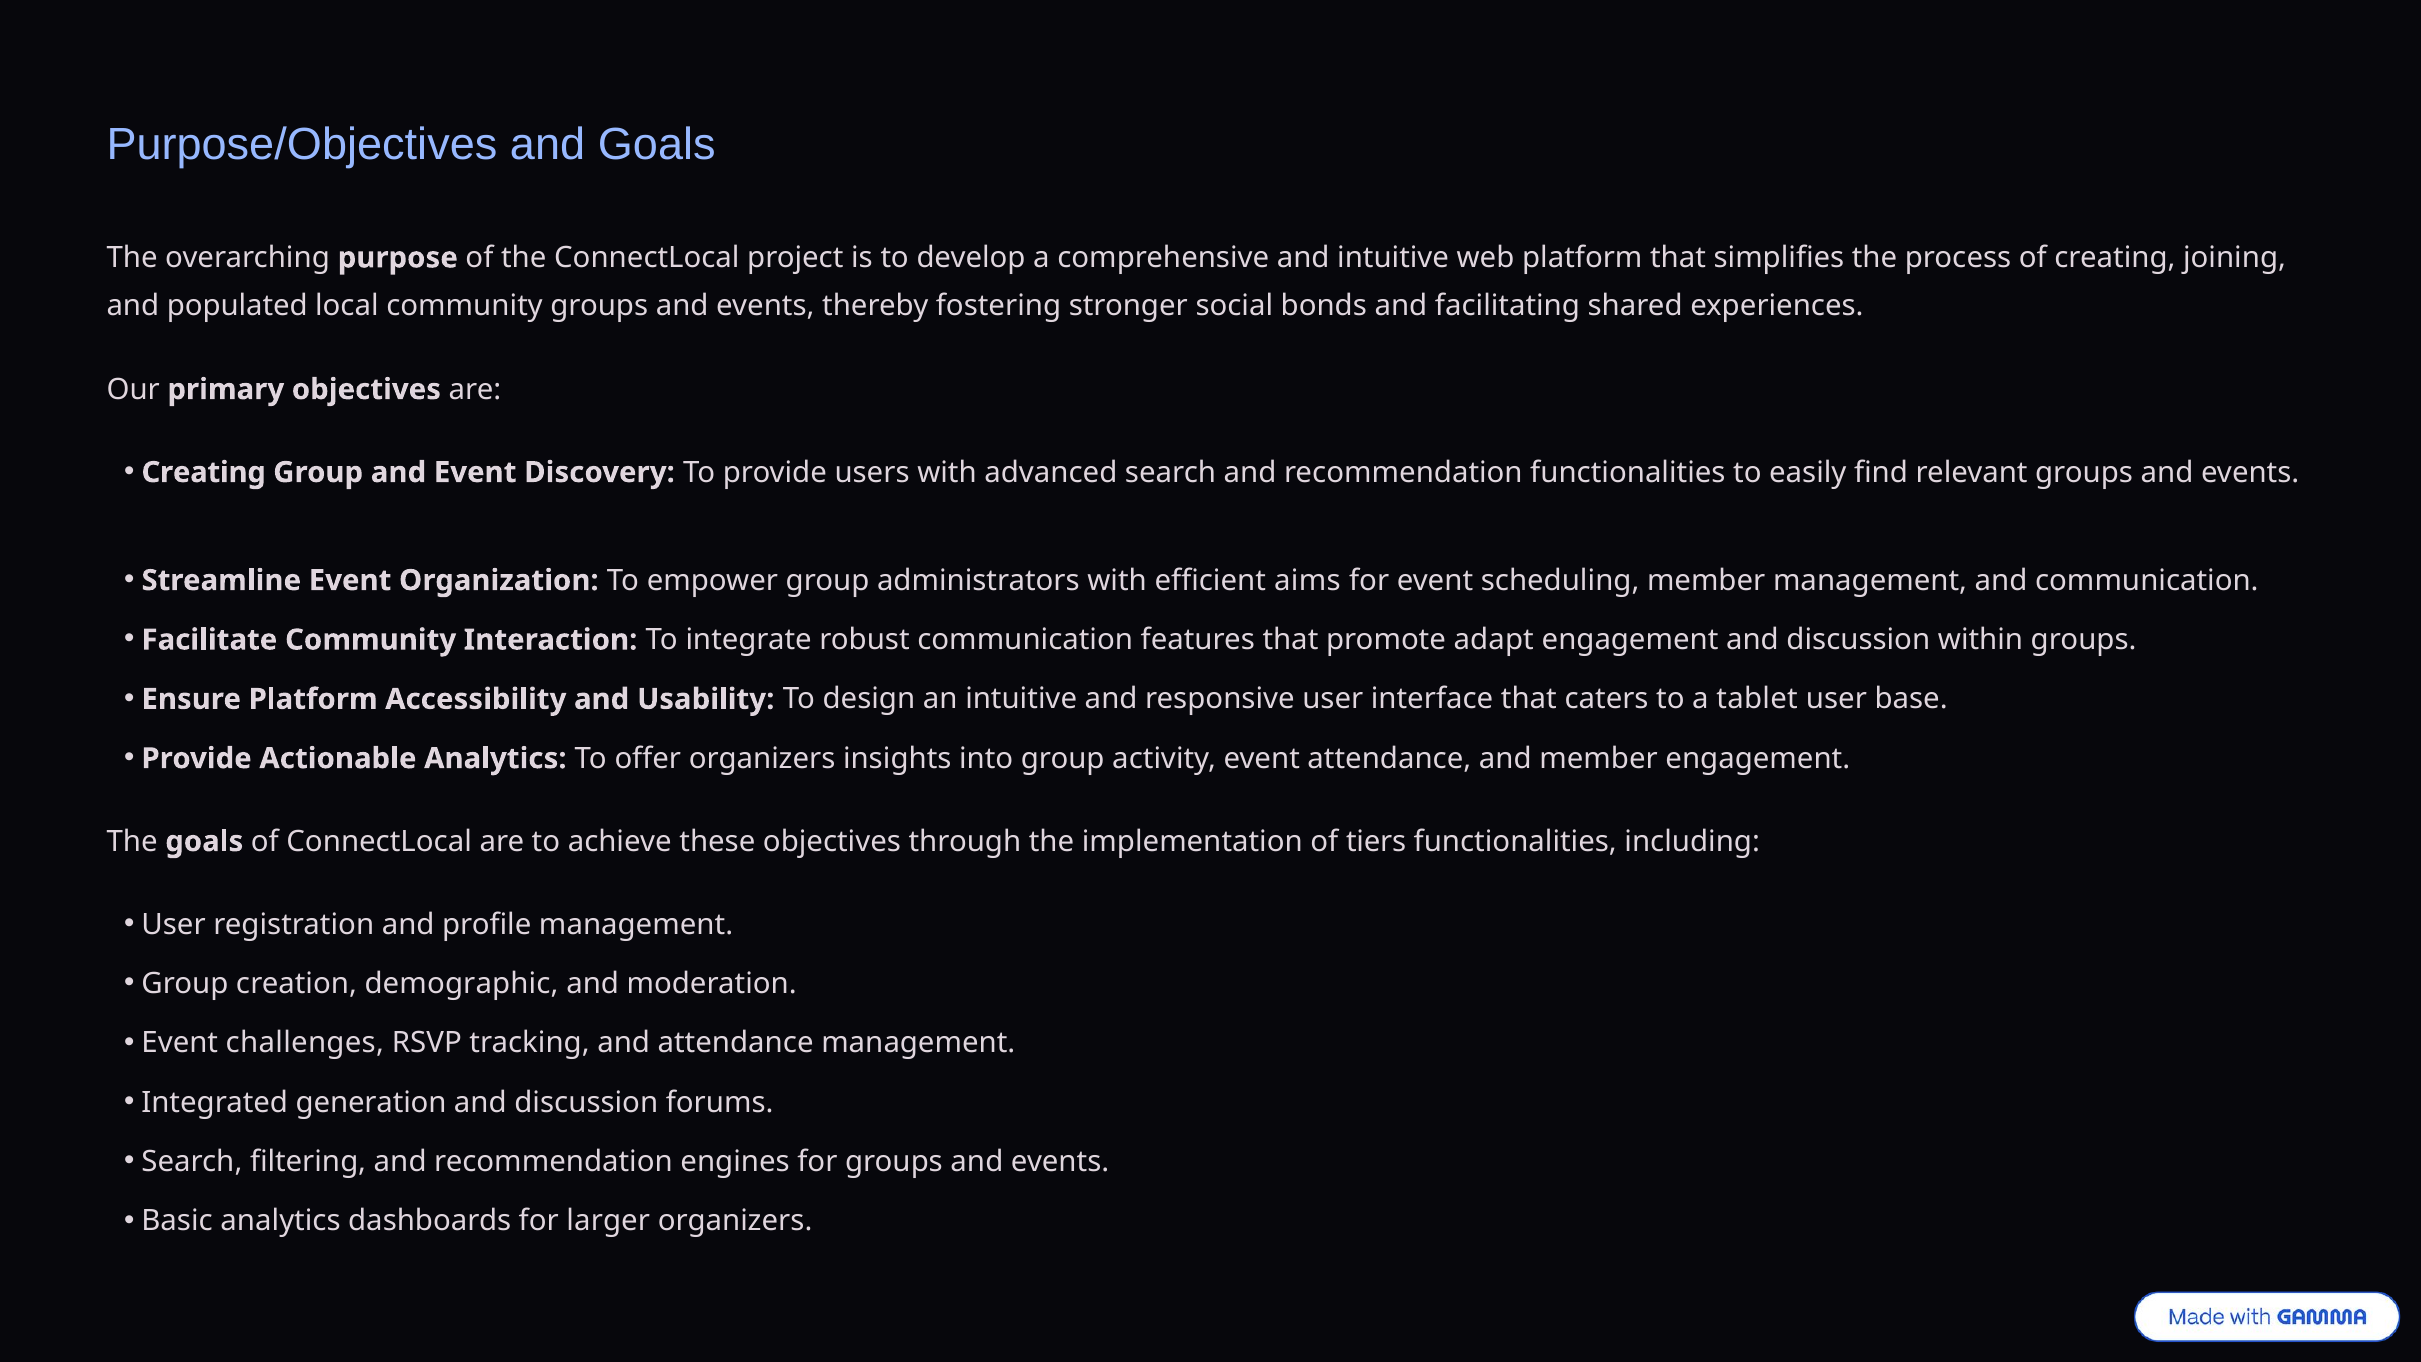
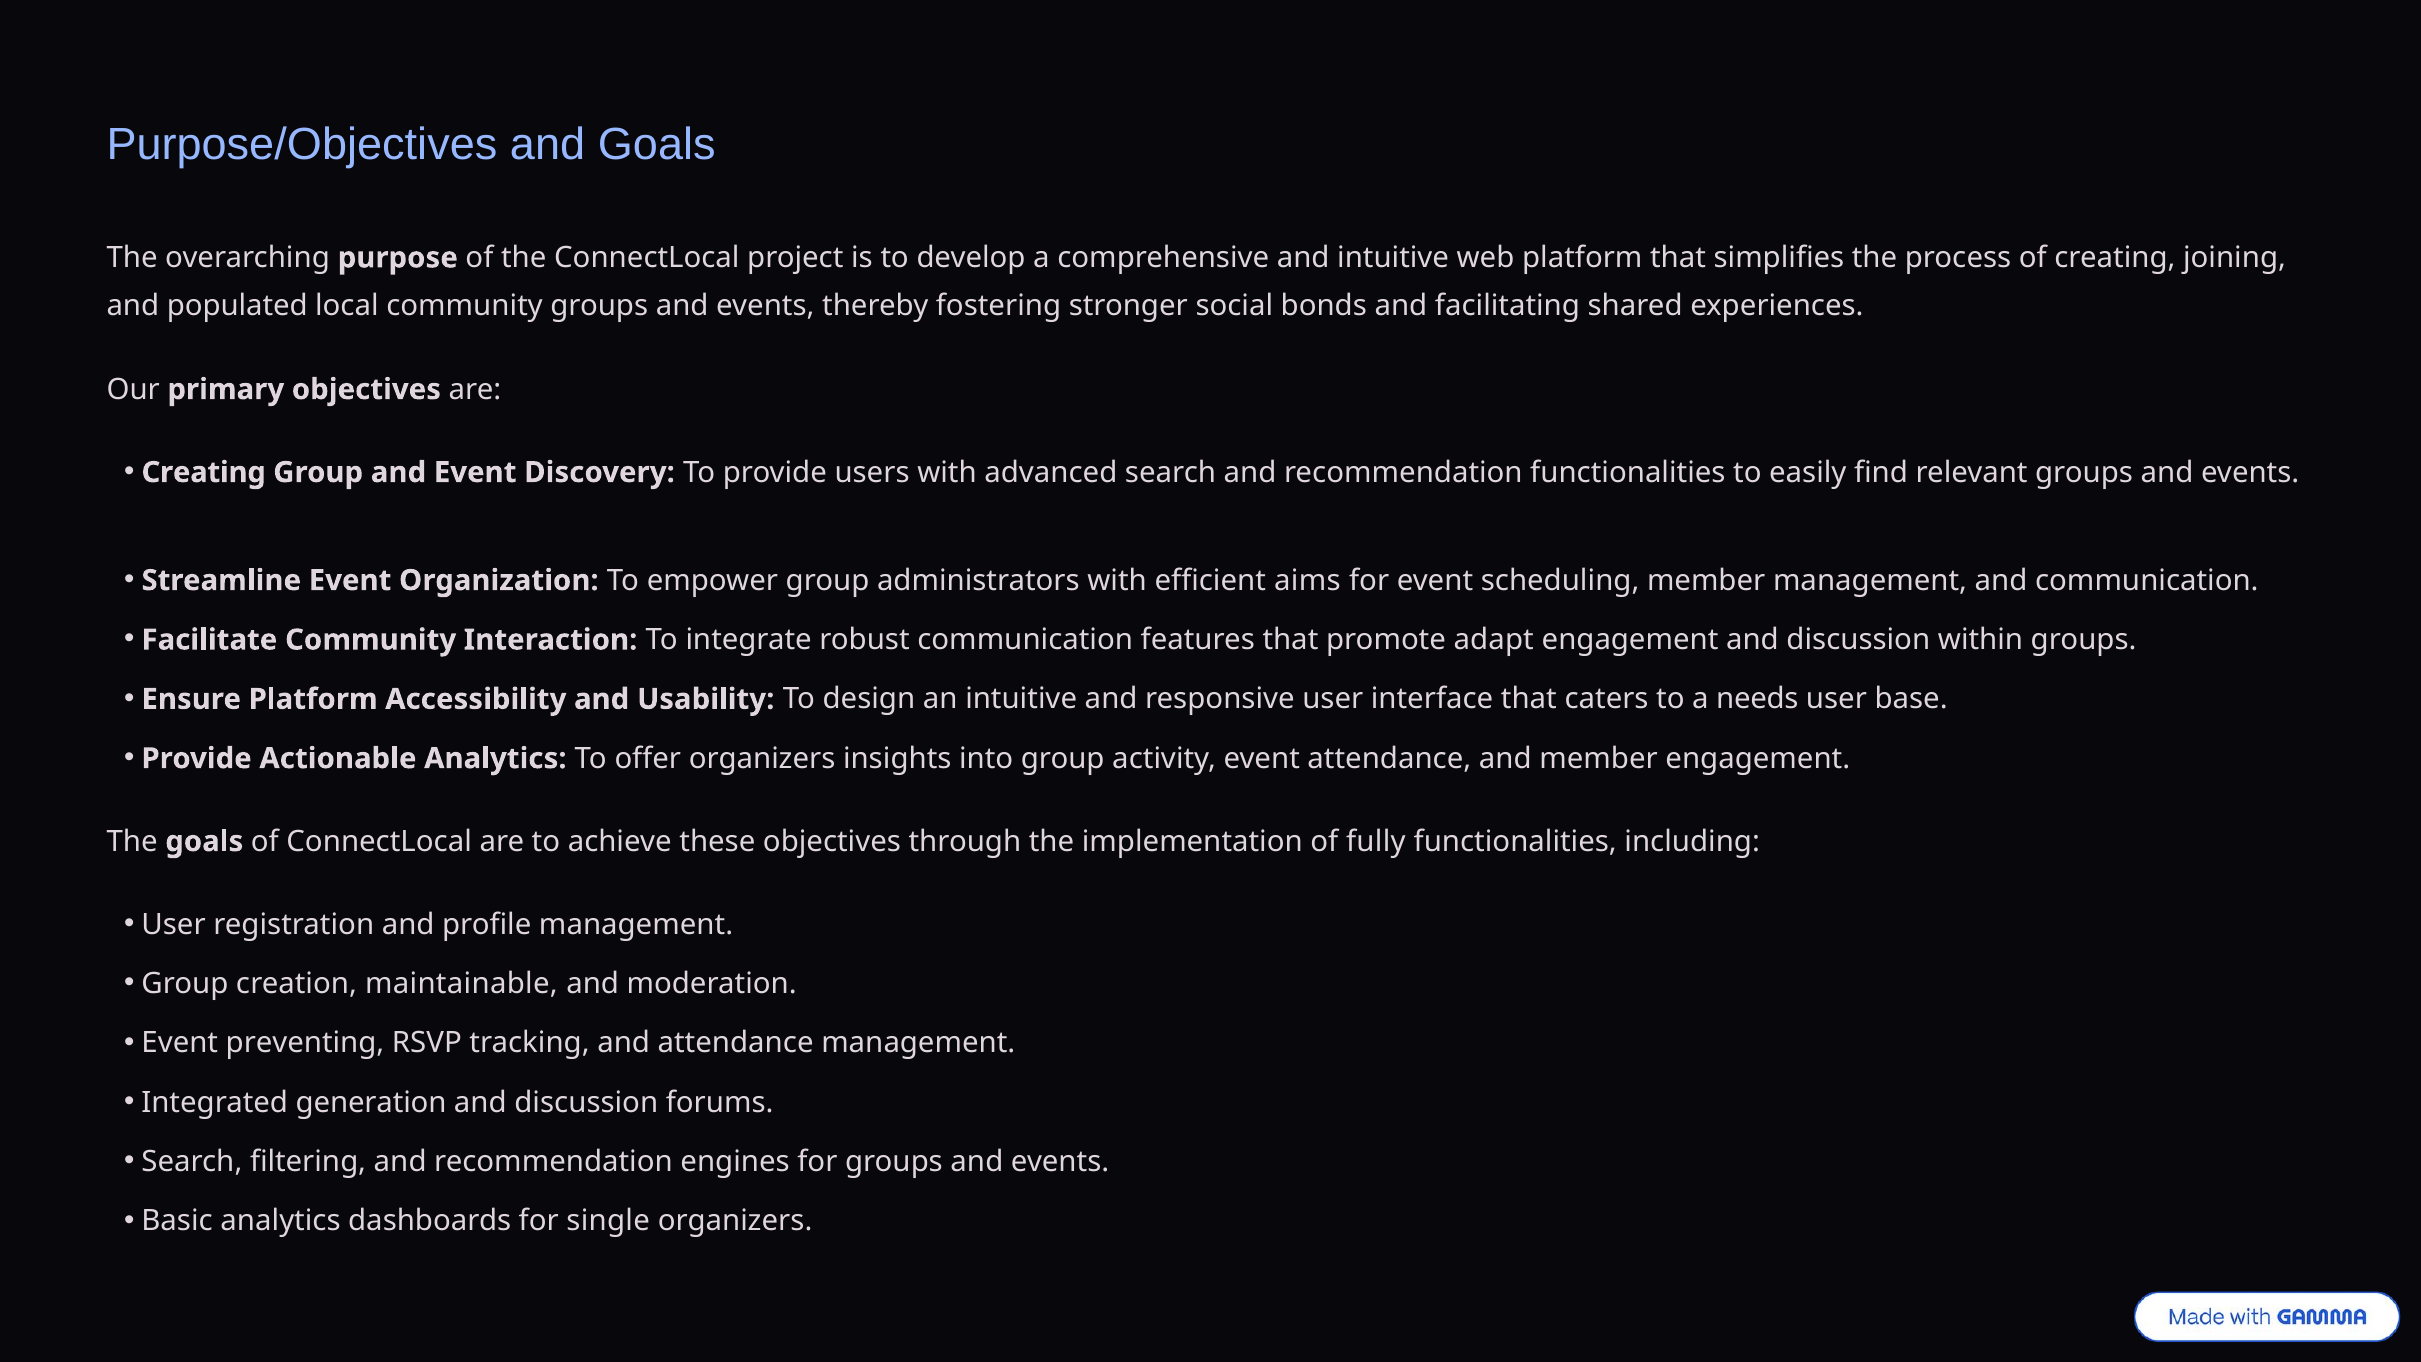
tablet: tablet -> needs
tiers: tiers -> fully
demographic: demographic -> maintainable
challenges: challenges -> preventing
larger: larger -> single
